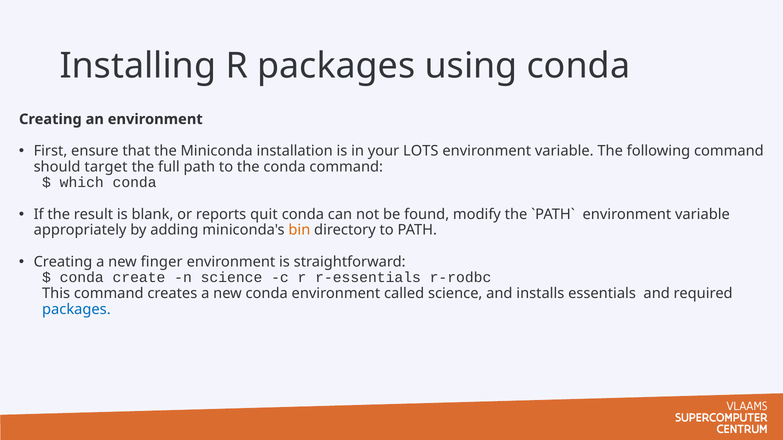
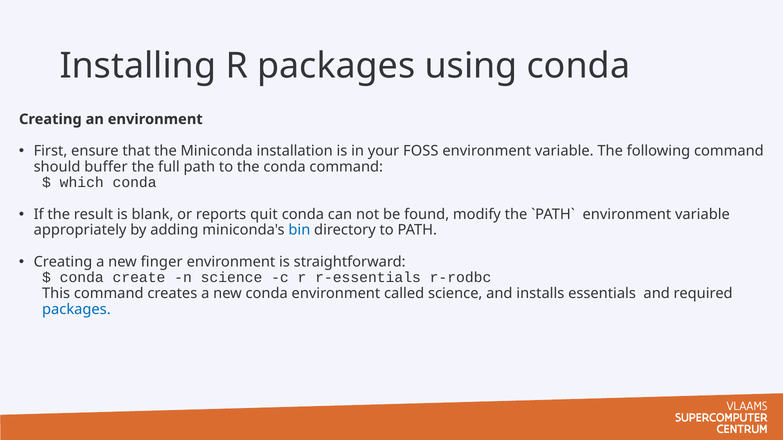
LOTS: LOTS -> FOSS
target: target -> buffer
bin colour: orange -> blue
